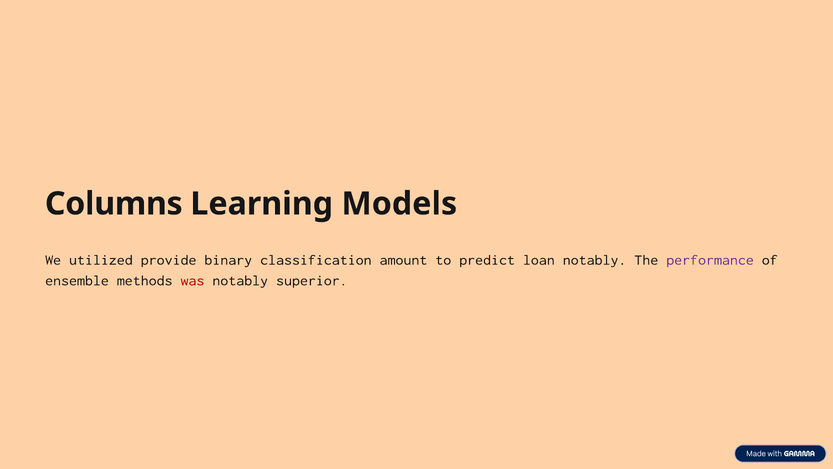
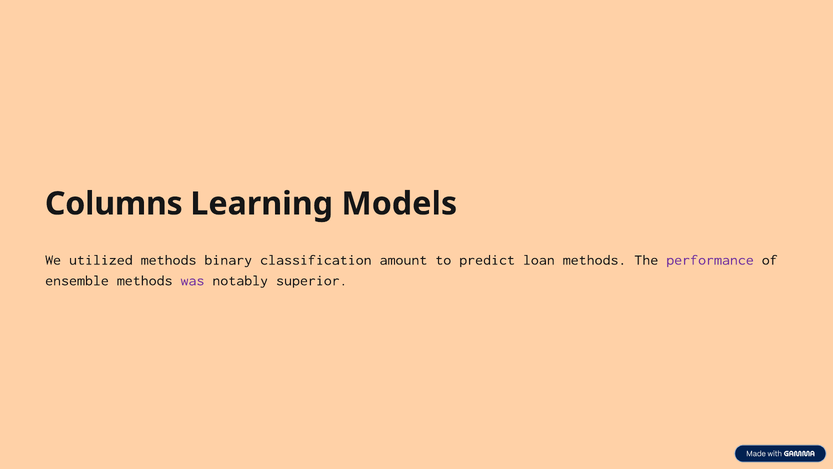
utilized provide: provide -> methods
loan notably: notably -> methods
was colour: red -> purple
